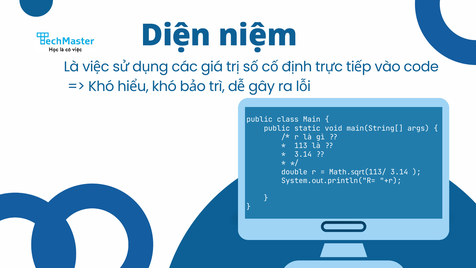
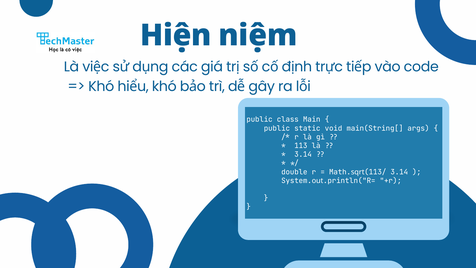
Diện: Diện -> Hiện
